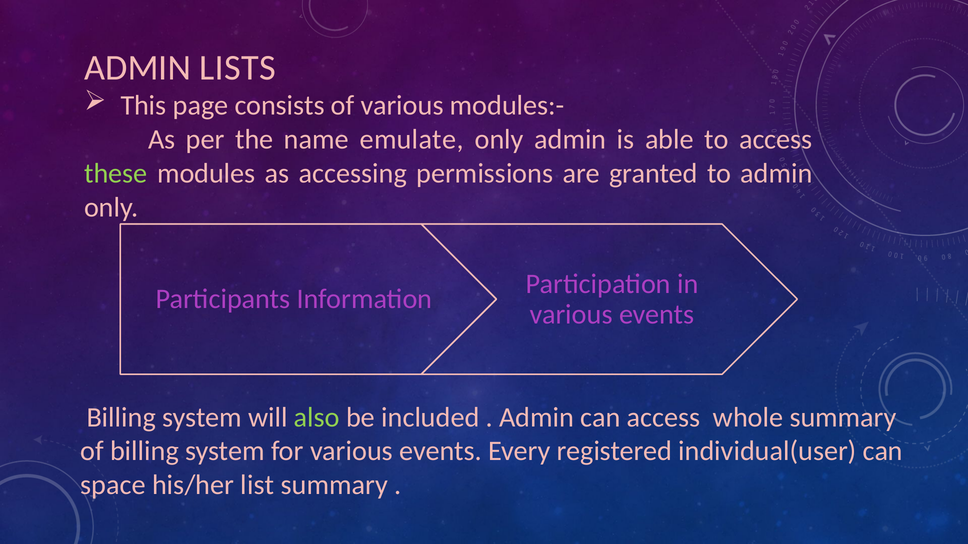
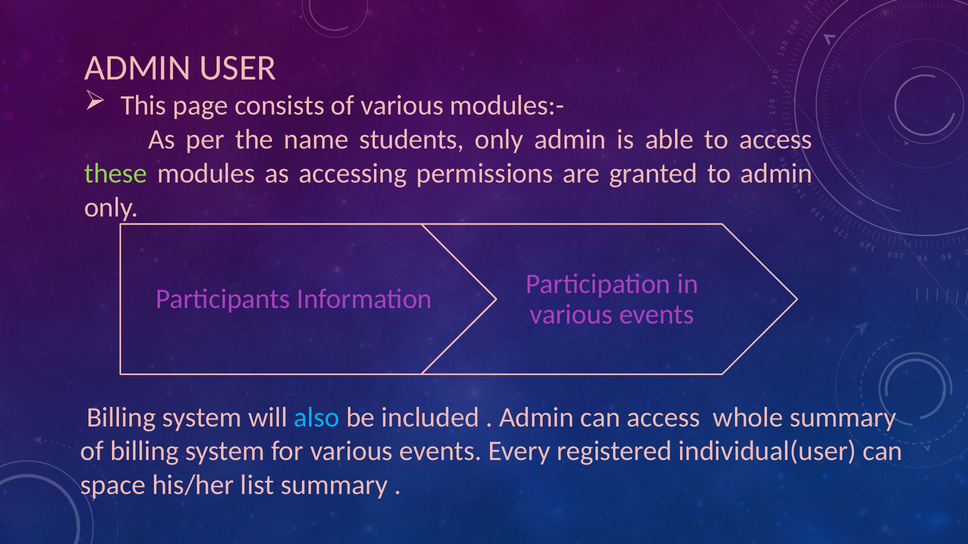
LISTS: LISTS -> USER
emulate: emulate -> students
also colour: light green -> light blue
